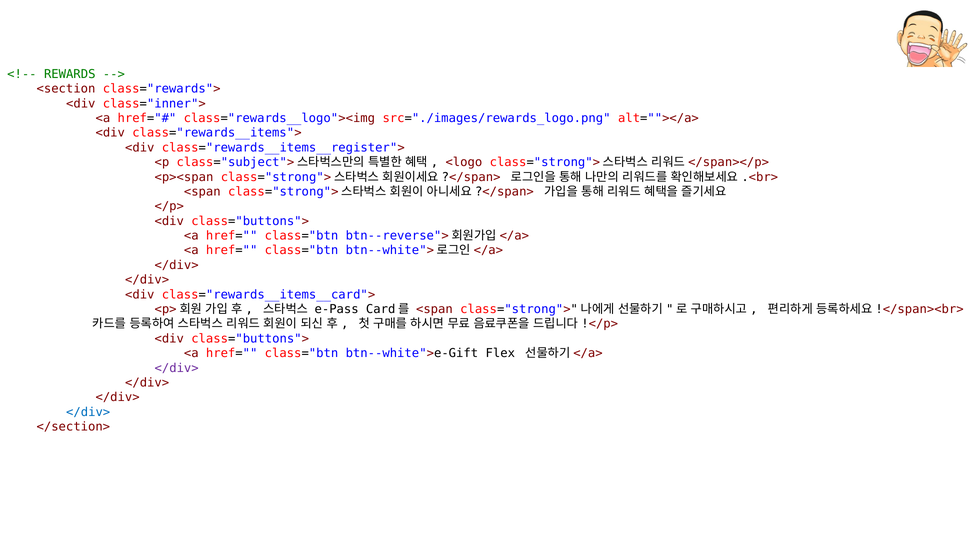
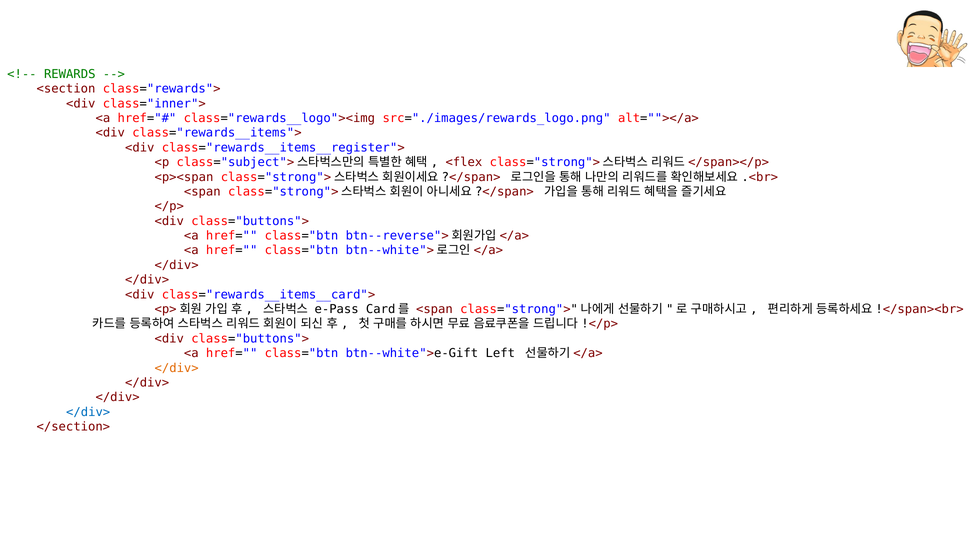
<logo: <logo -> <flex
Flex: Flex -> Left
</div> at (177, 368) colour: purple -> orange
